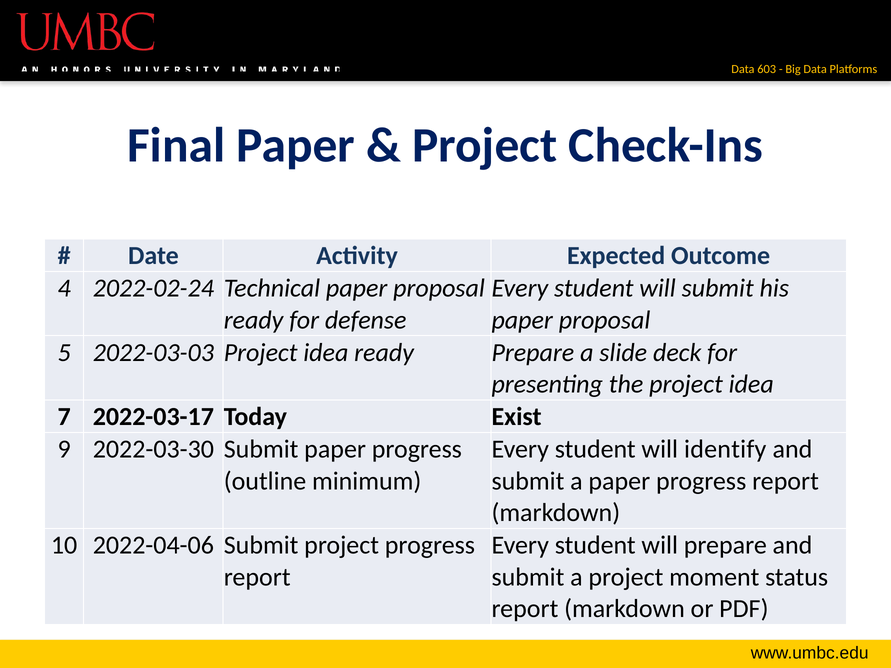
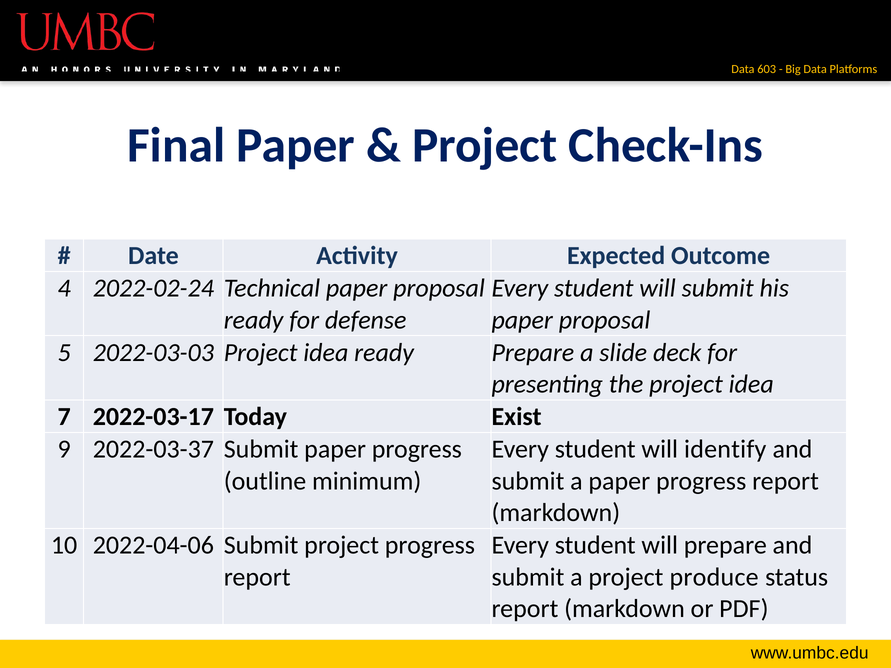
2022-03-30: 2022-03-30 -> 2022-03-37
moment: moment -> produce
